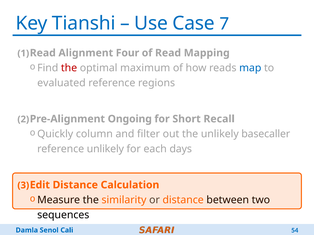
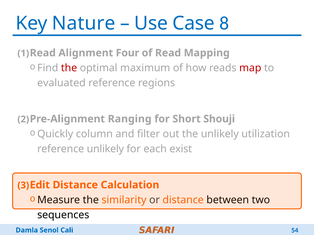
Tianshi: Tianshi -> Nature
7: 7 -> 8
map colour: blue -> red
Ongoing: Ongoing -> Ranging
Recall: Recall -> Shouji
basecaller: basecaller -> utilization
days: days -> exist
